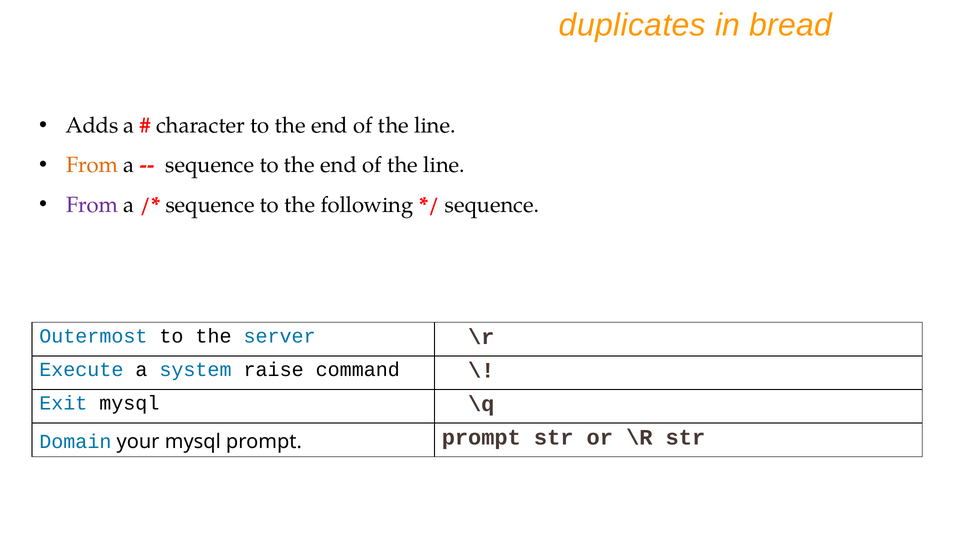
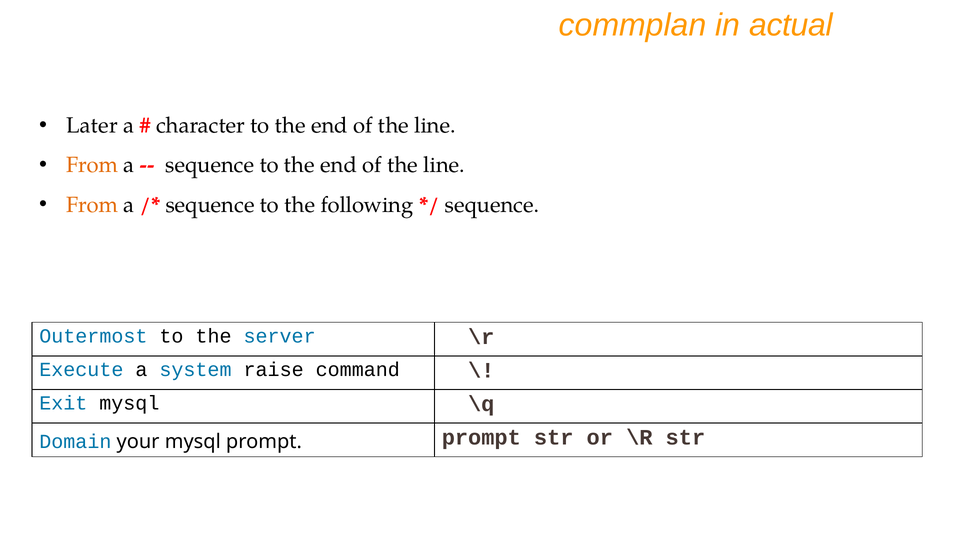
duplicates: duplicates -> commplan
bread: bread -> actual
Adds: Adds -> Later
From at (92, 205) colour: purple -> orange
